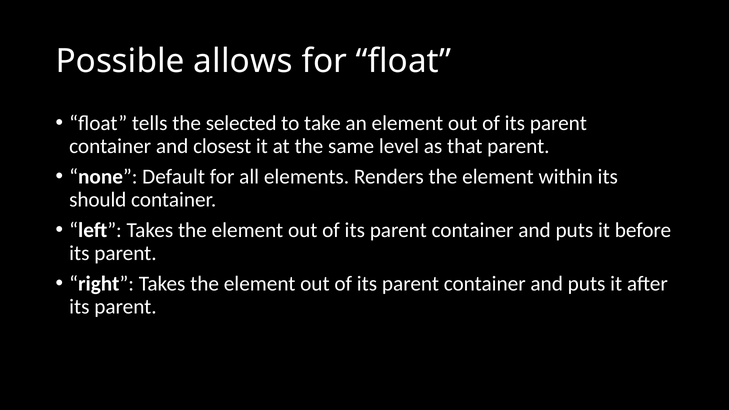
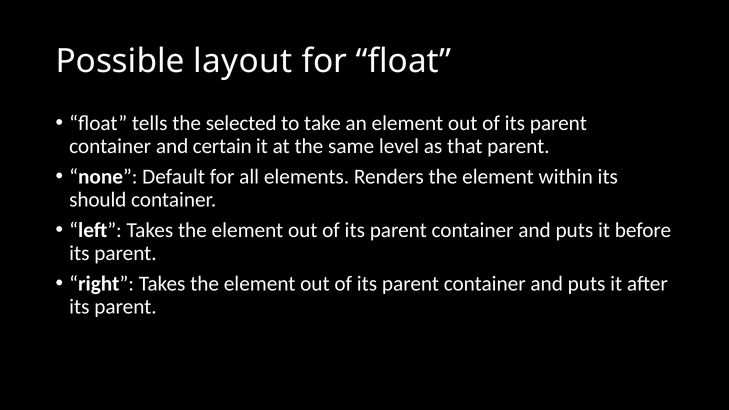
allows: allows -> layout
closest: closest -> certain
